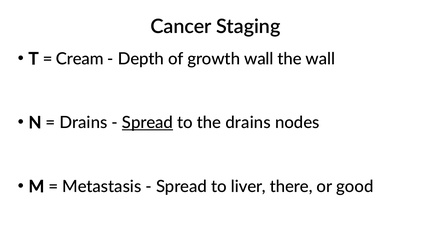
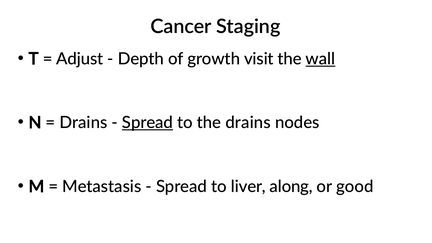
Cream: Cream -> Adjust
growth wall: wall -> visit
wall at (320, 59) underline: none -> present
there: there -> along
